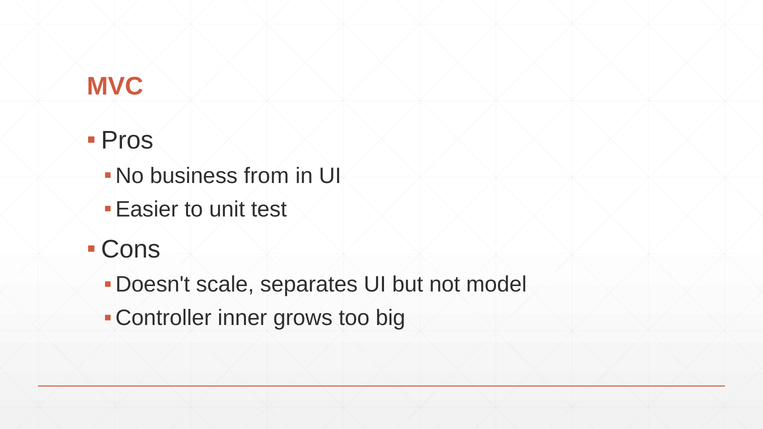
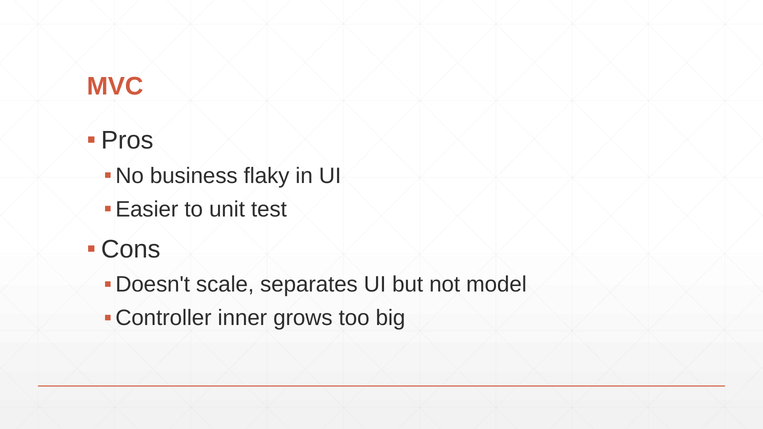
from: from -> flaky
